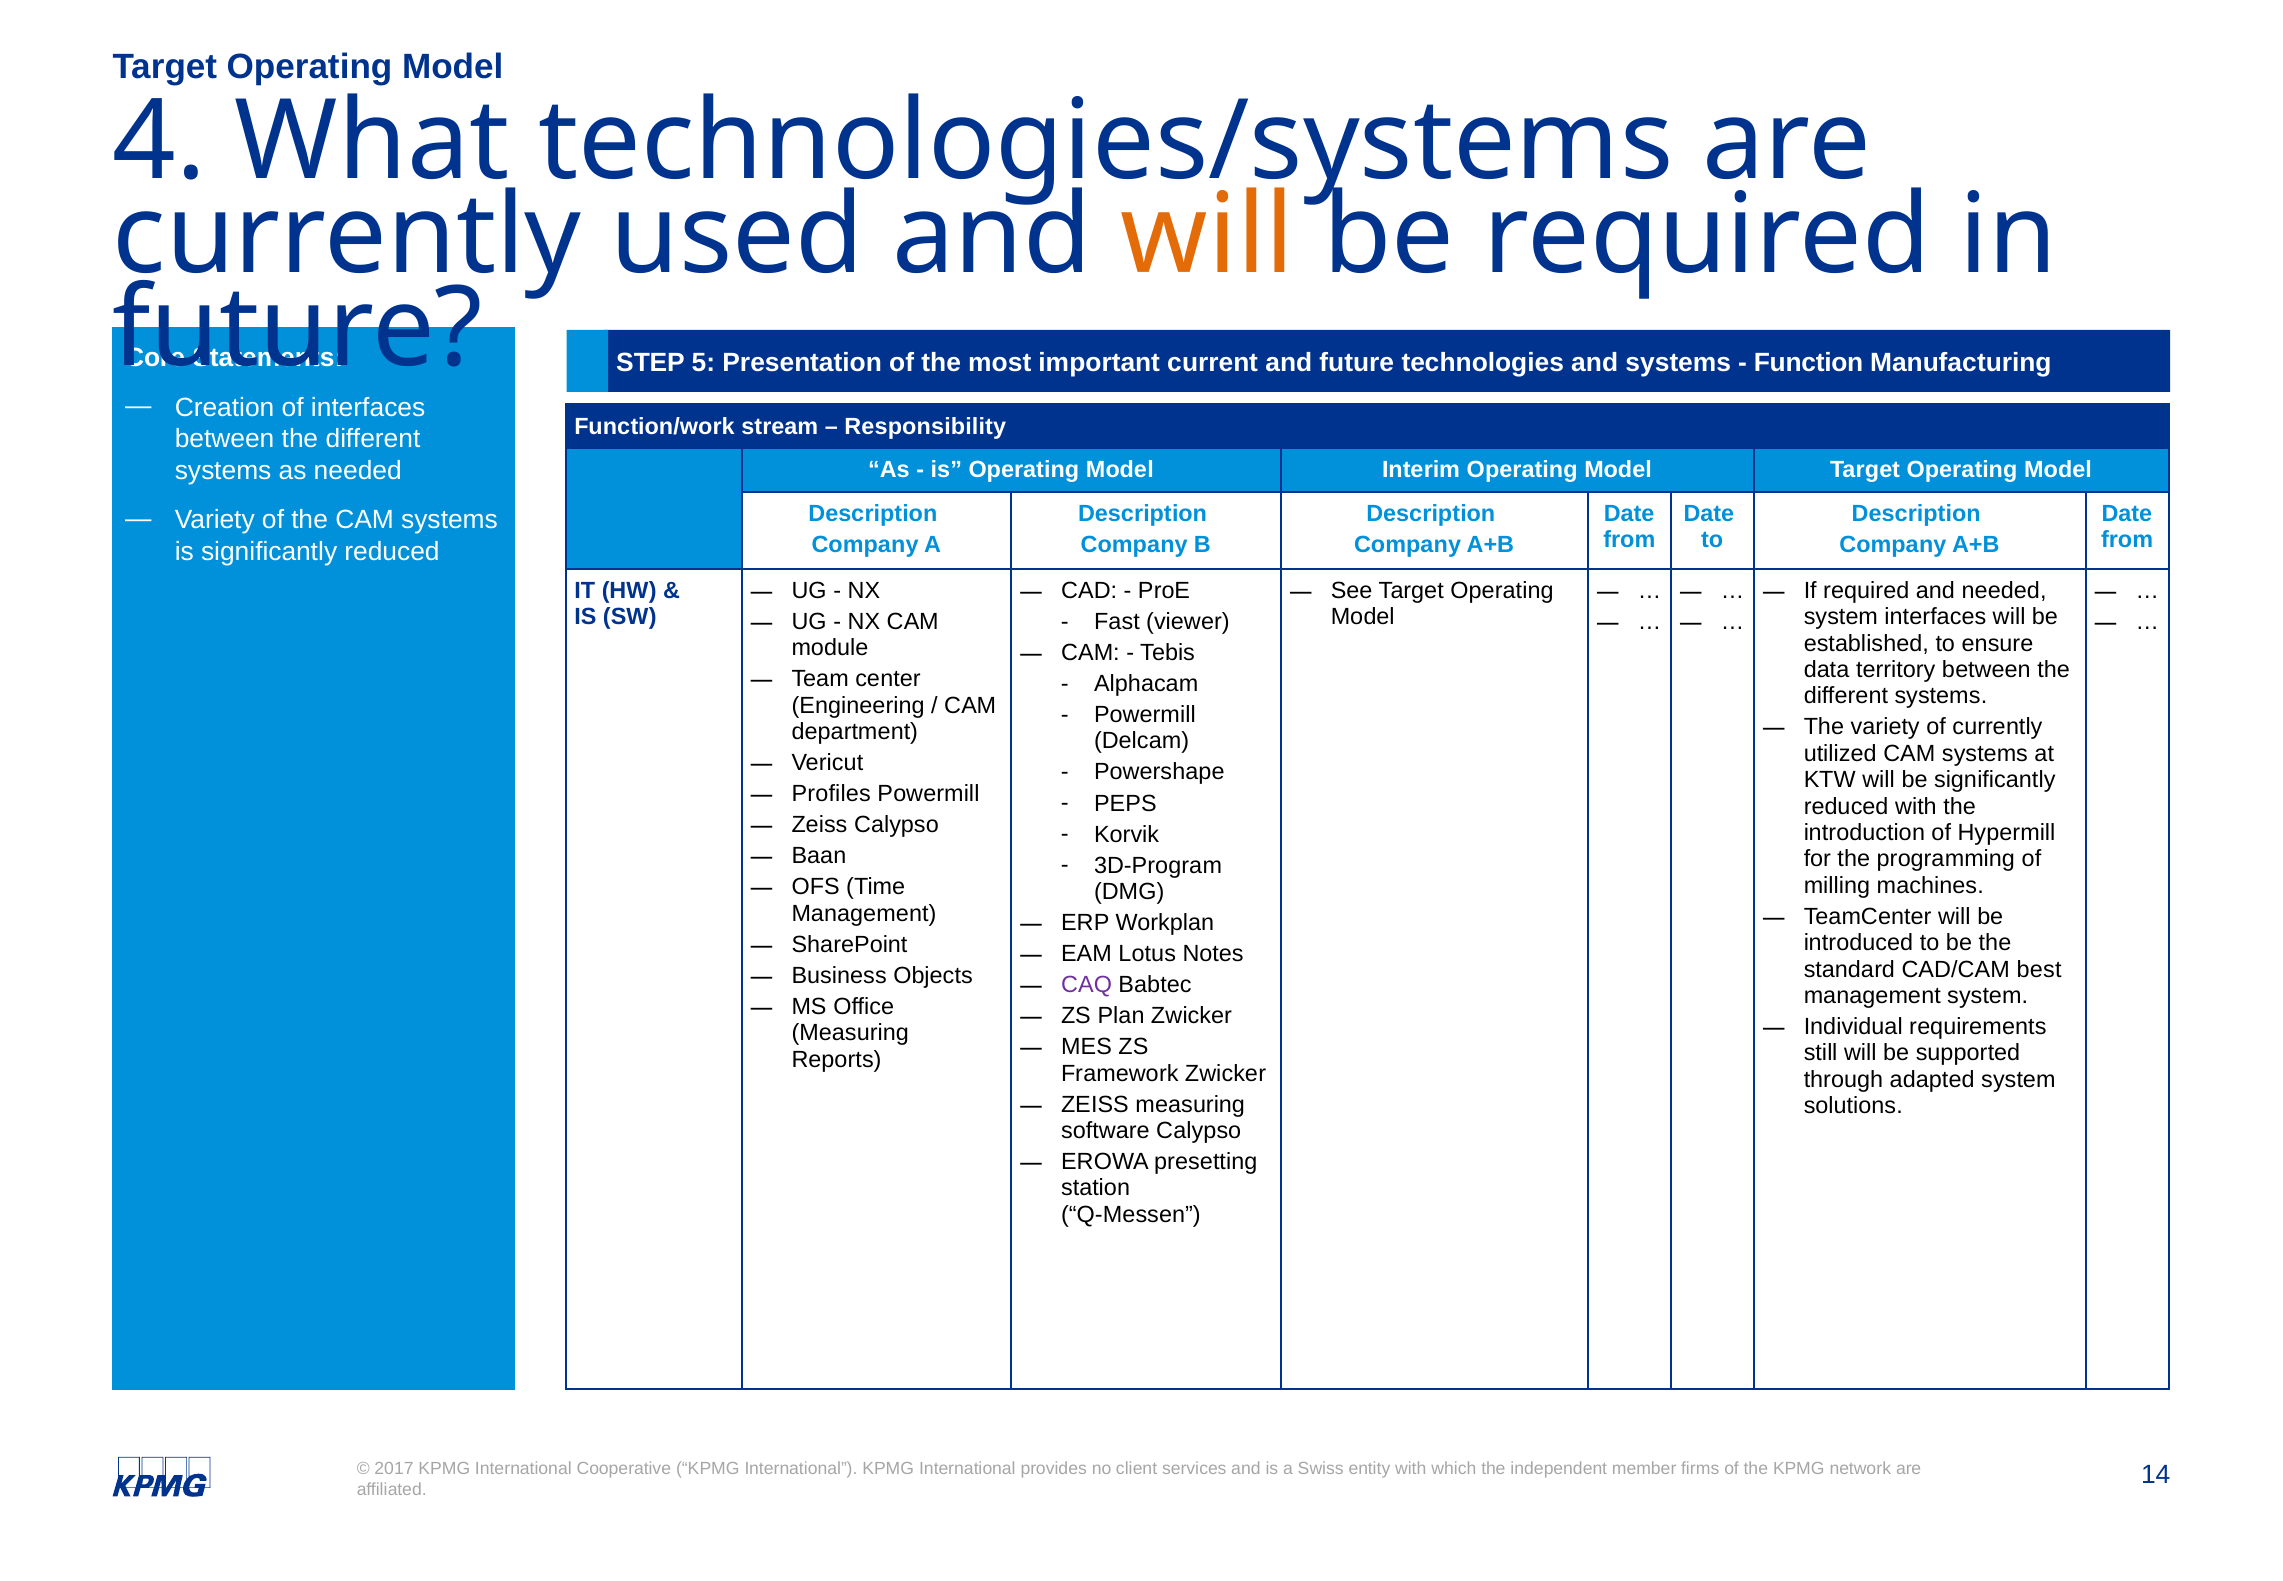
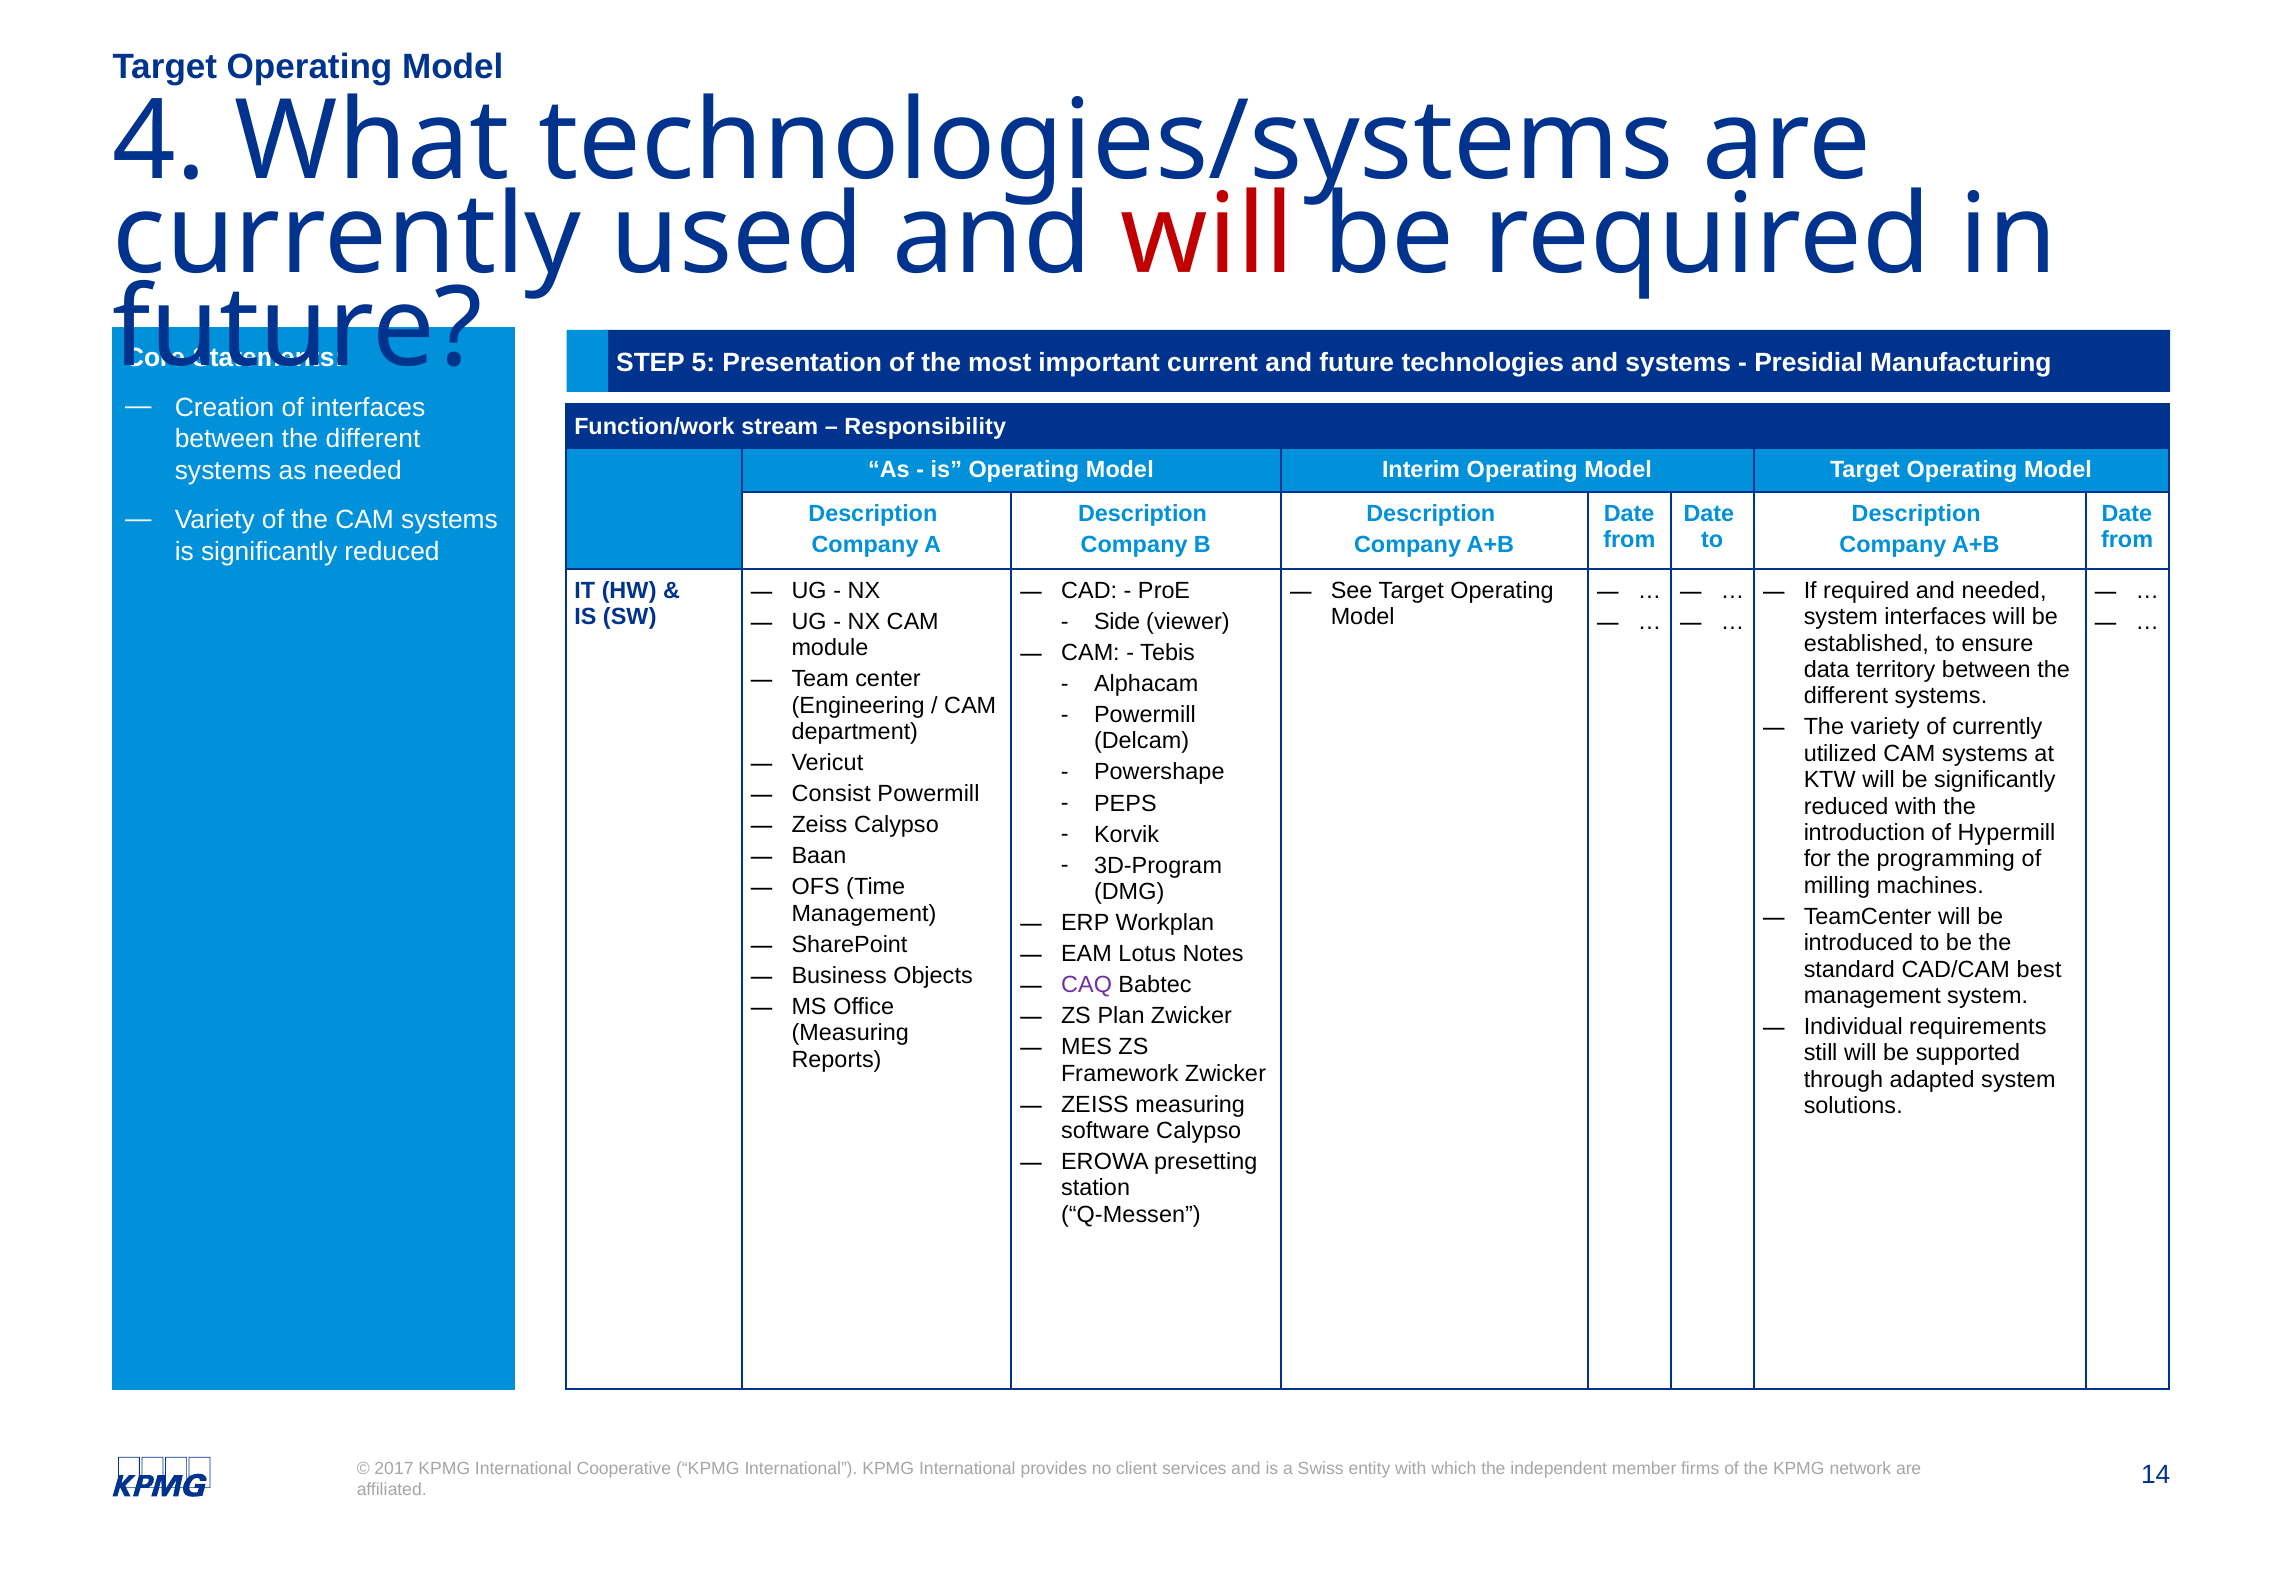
will at (1208, 235) colour: orange -> red
Function: Function -> Presidial
Fast: Fast -> Side
Profiles: Profiles -> Consist
